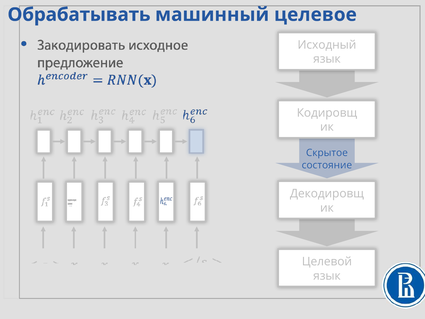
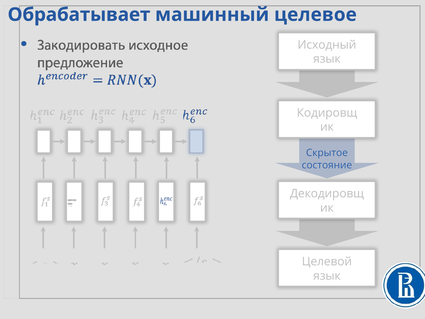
Обрабатывать: Обрабатывать -> Обрабатывает
